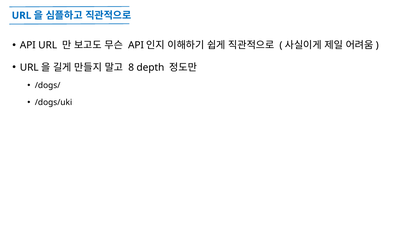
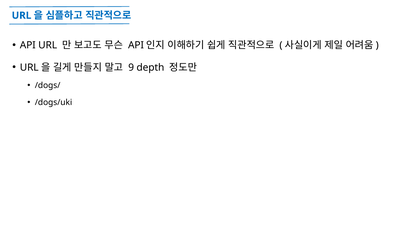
8: 8 -> 9
